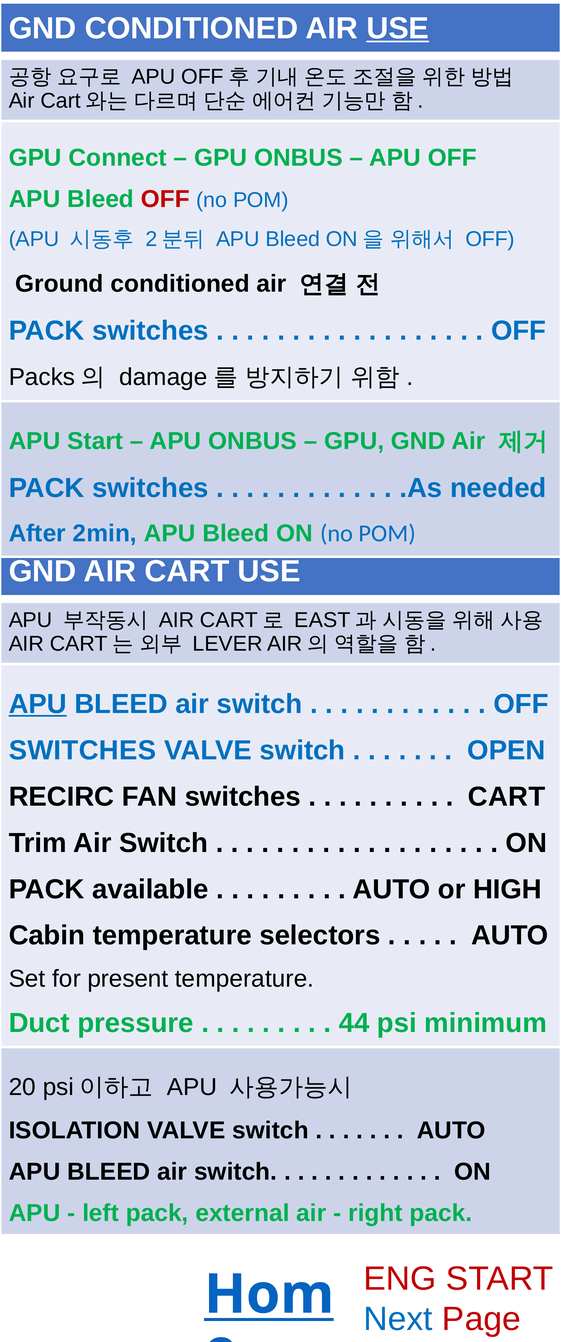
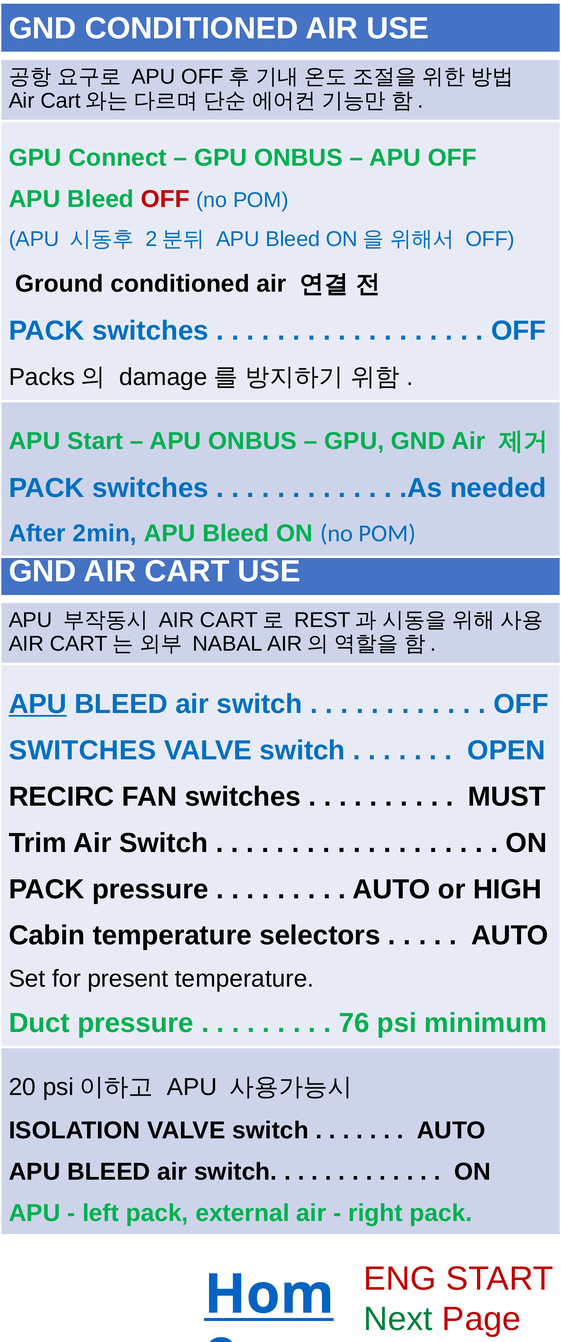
USE at (398, 28) underline: present -> none
EAST: EAST -> REST
LEVER: LEVER -> NABAL
CART at (507, 797): CART -> MUST
PACK available: available -> pressure
44: 44 -> 76
Next colour: blue -> green
